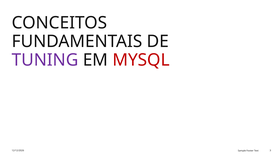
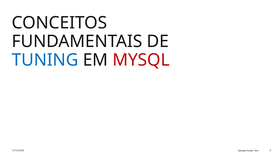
TUNING colour: purple -> blue
